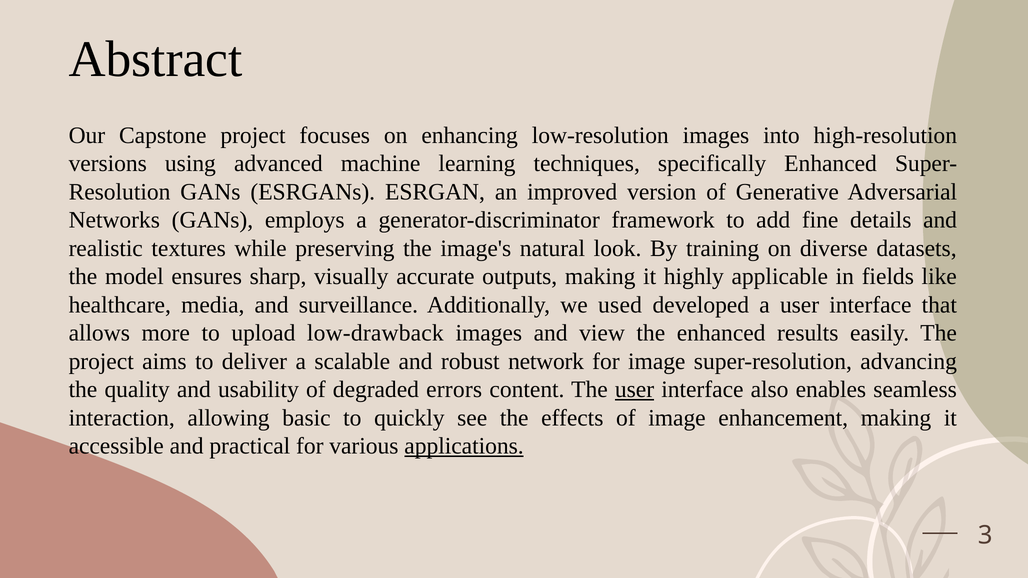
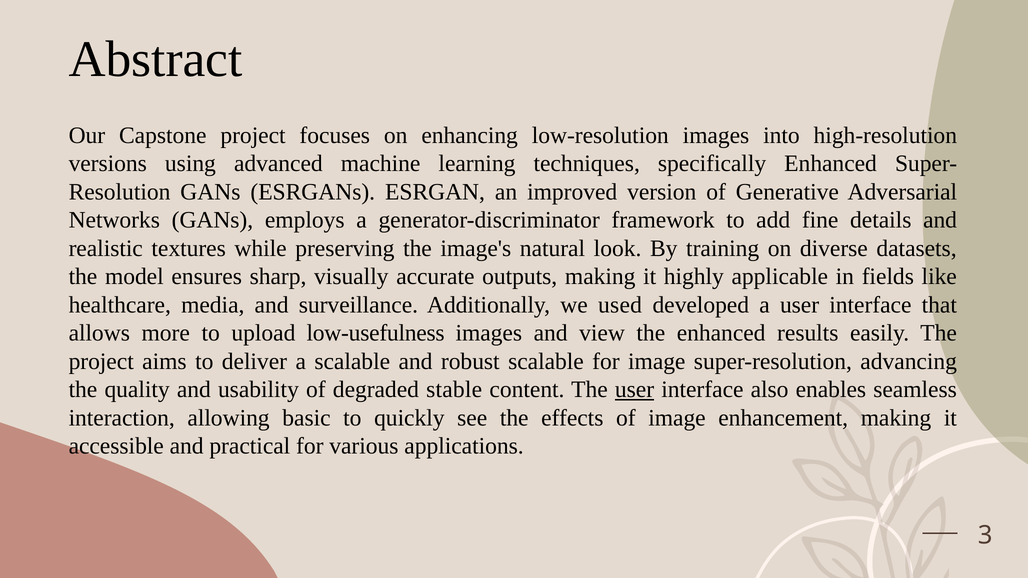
low-drawback: low-drawback -> low-usefulness
robust network: network -> scalable
errors: errors -> stable
applications underline: present -> none
